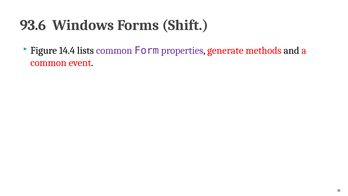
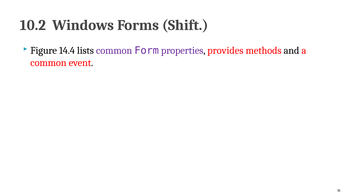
93.6: 93.6 -> 10.2
generate: generate -> provides
